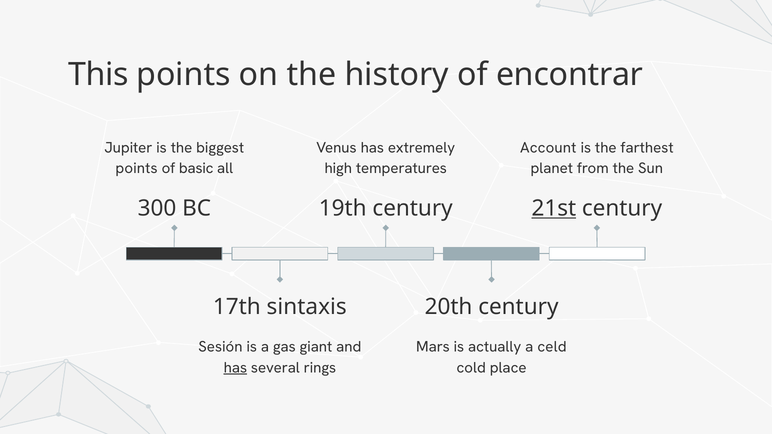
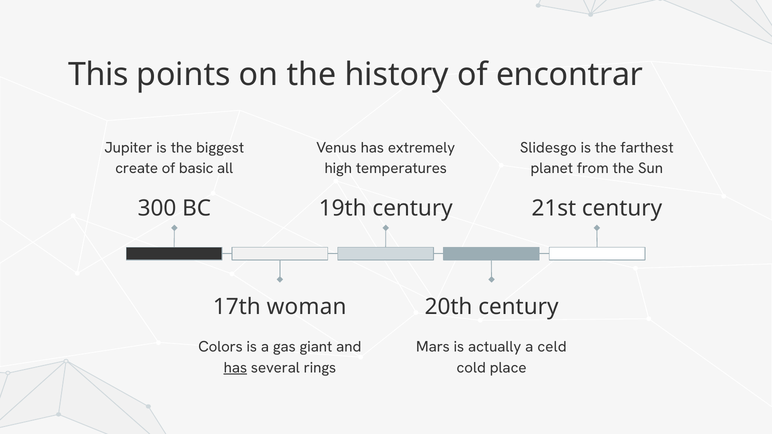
Account: Account -> Slidesgo
points at (137, 169): points -> create
21st underline: present -> none
sintaxis: sintaxis -> woman
Sesión: Sesión -> Colors
